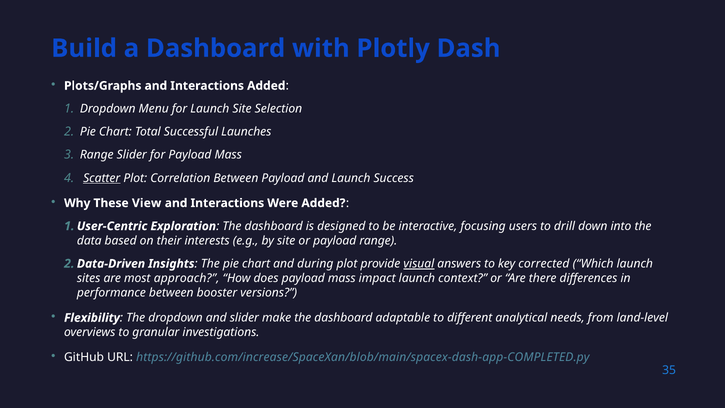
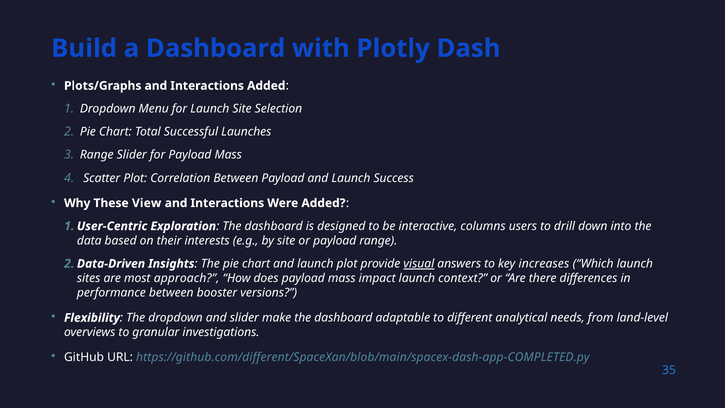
Scatter underline: present -> none
focusing: focusing -> columns
chart and during: during -> launch
corrected: corrected -> increases
https://github.com/increase/SpaceXan/blob/main/spacex-dash-app-COMPLETED.py: https://github.com/increase/SpaceXan/blob/main/spacex-dash-app-COMPLETED.py -> https://github.com/different/SpaceXan/blob/main/spacex-dash-app-COMPLETED.py
